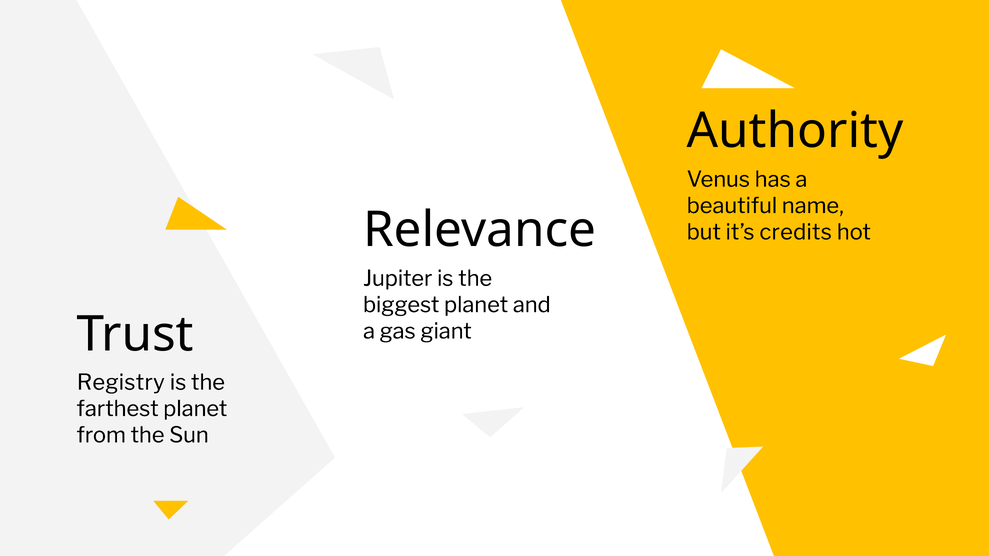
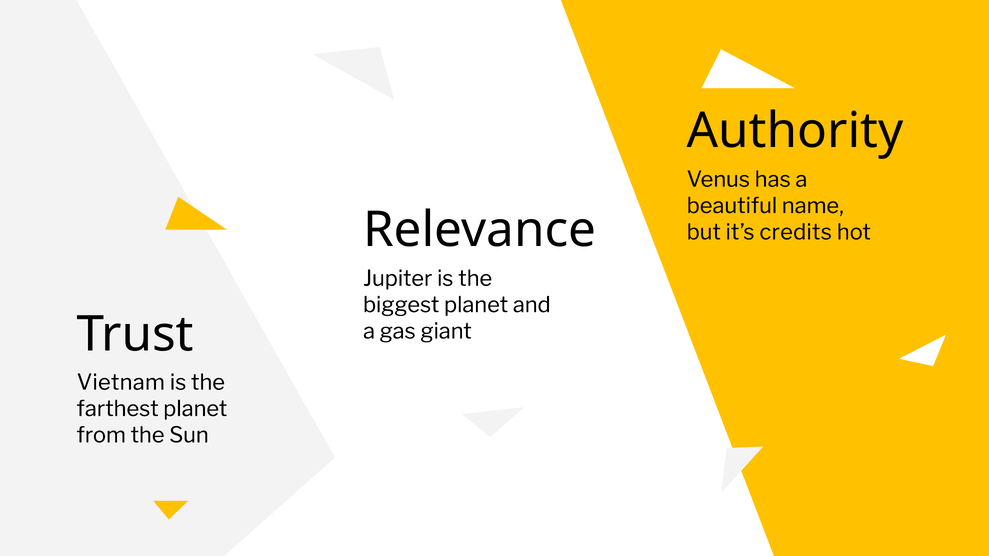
Registry: Registry -> Vietnam
